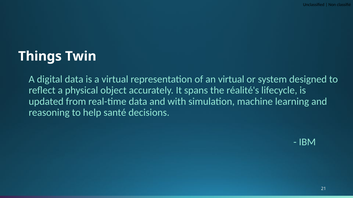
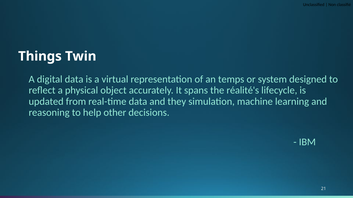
an virtual: virtual -> temps
with: with -> they
santé: santé -> other
